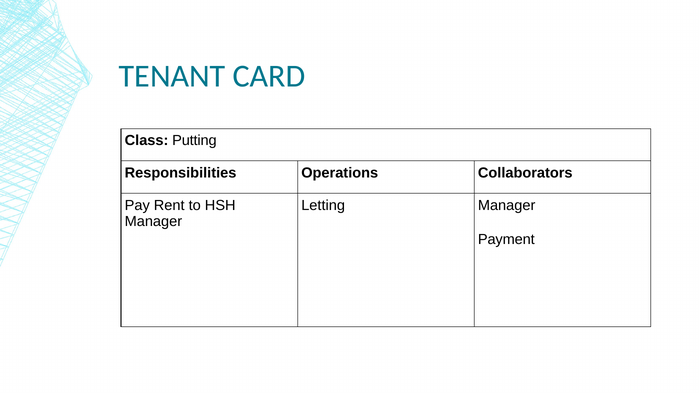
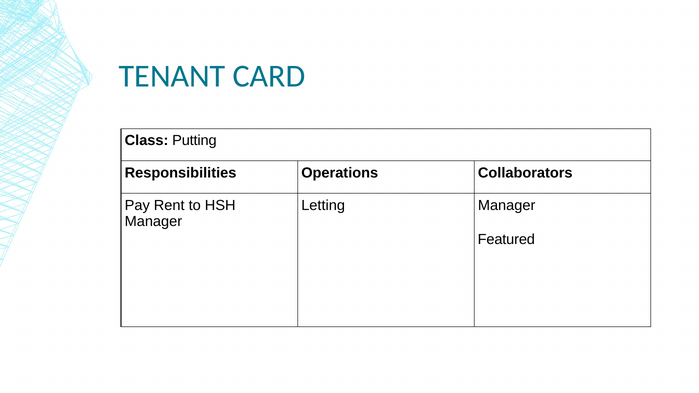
Payment: Payment -> Featured
